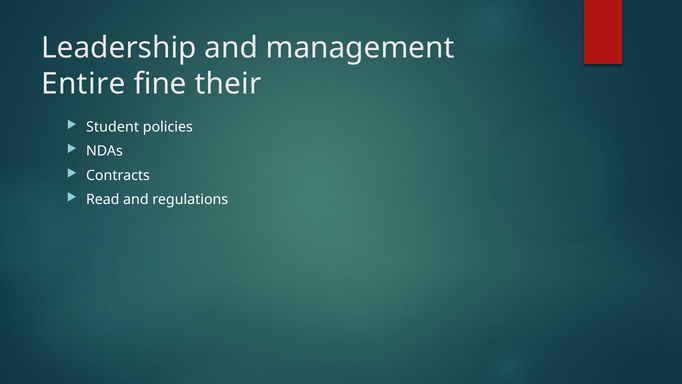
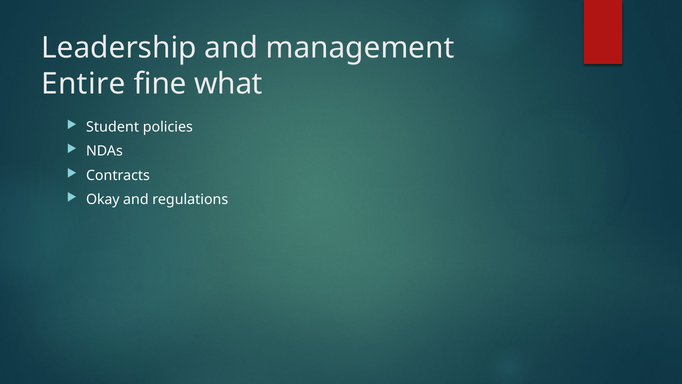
their: their -> what
Read: Read -> Okay
